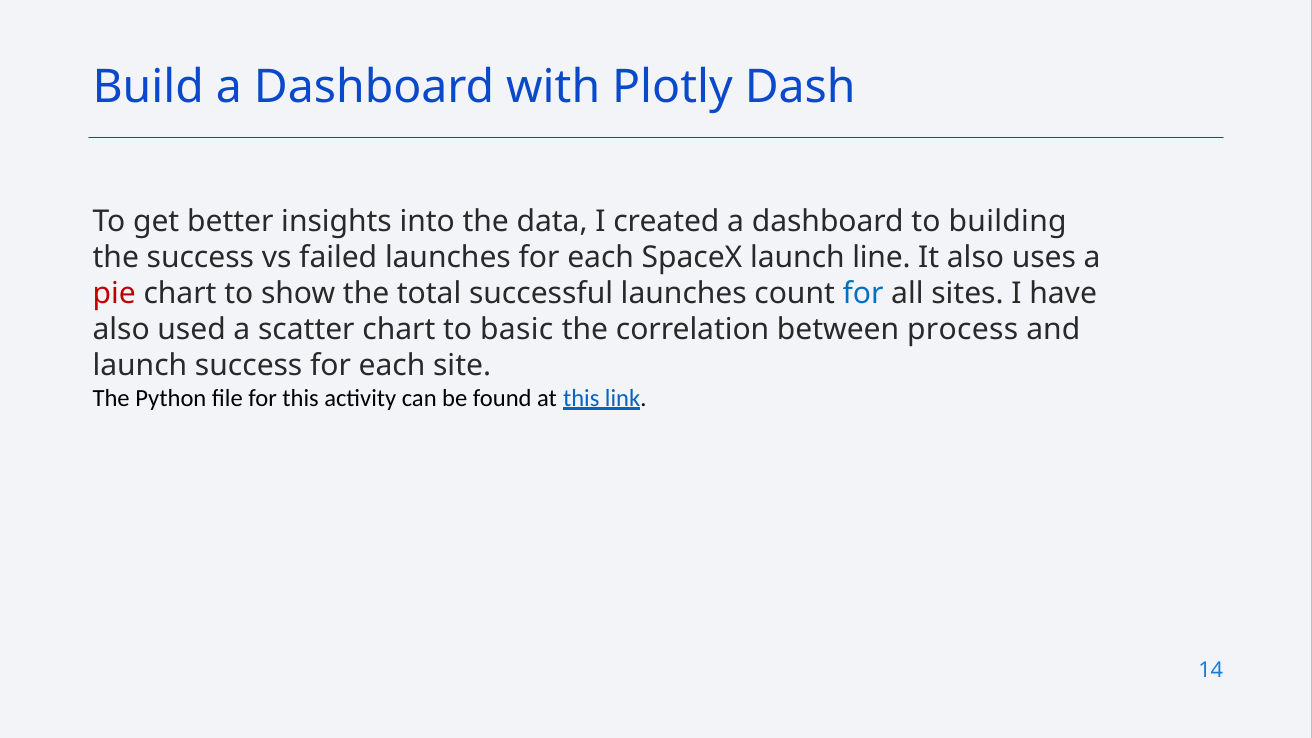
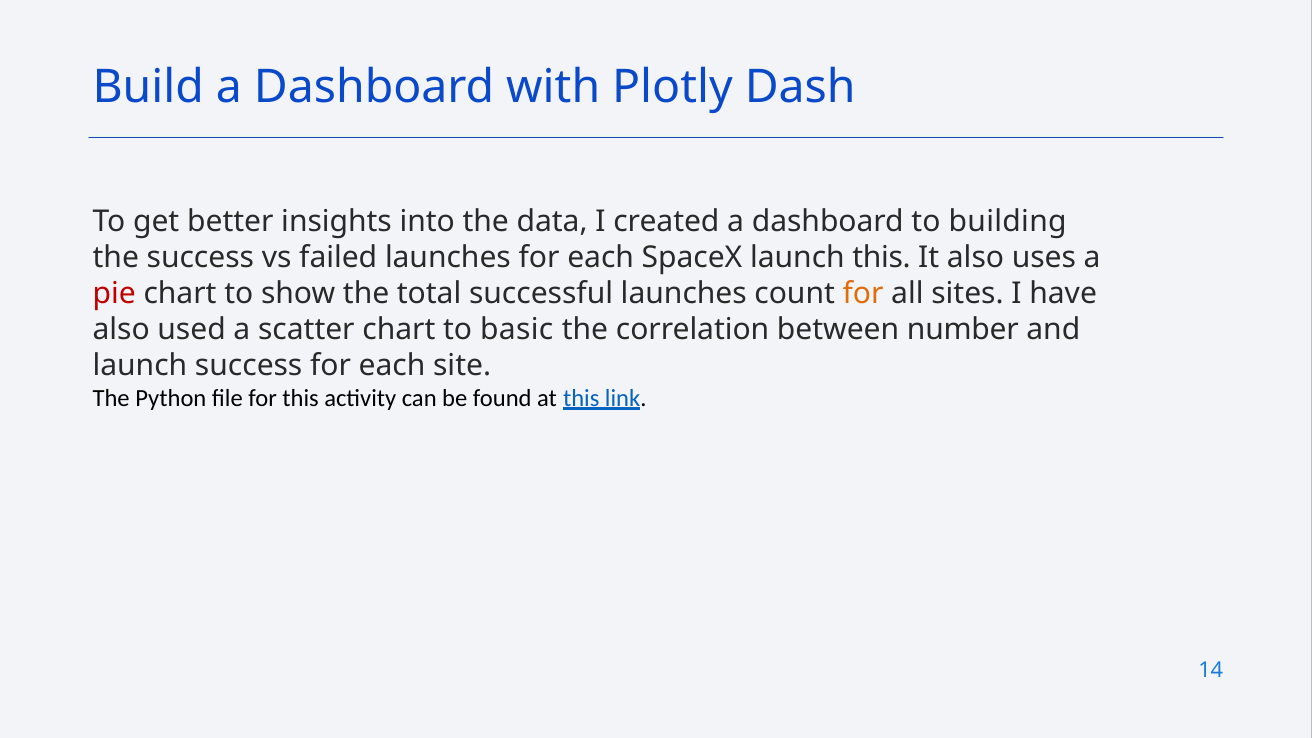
launch line: line -> this
for at (863, 294) colour: blue -> orange
process: process -> number
